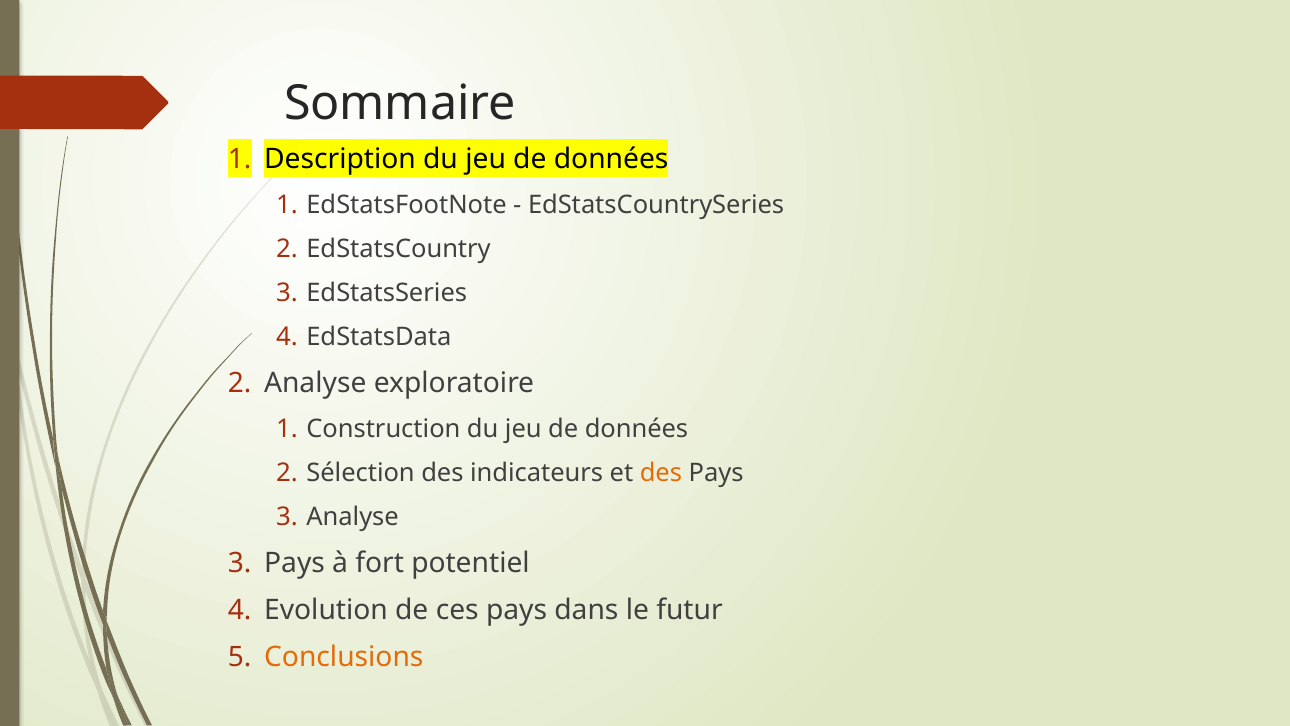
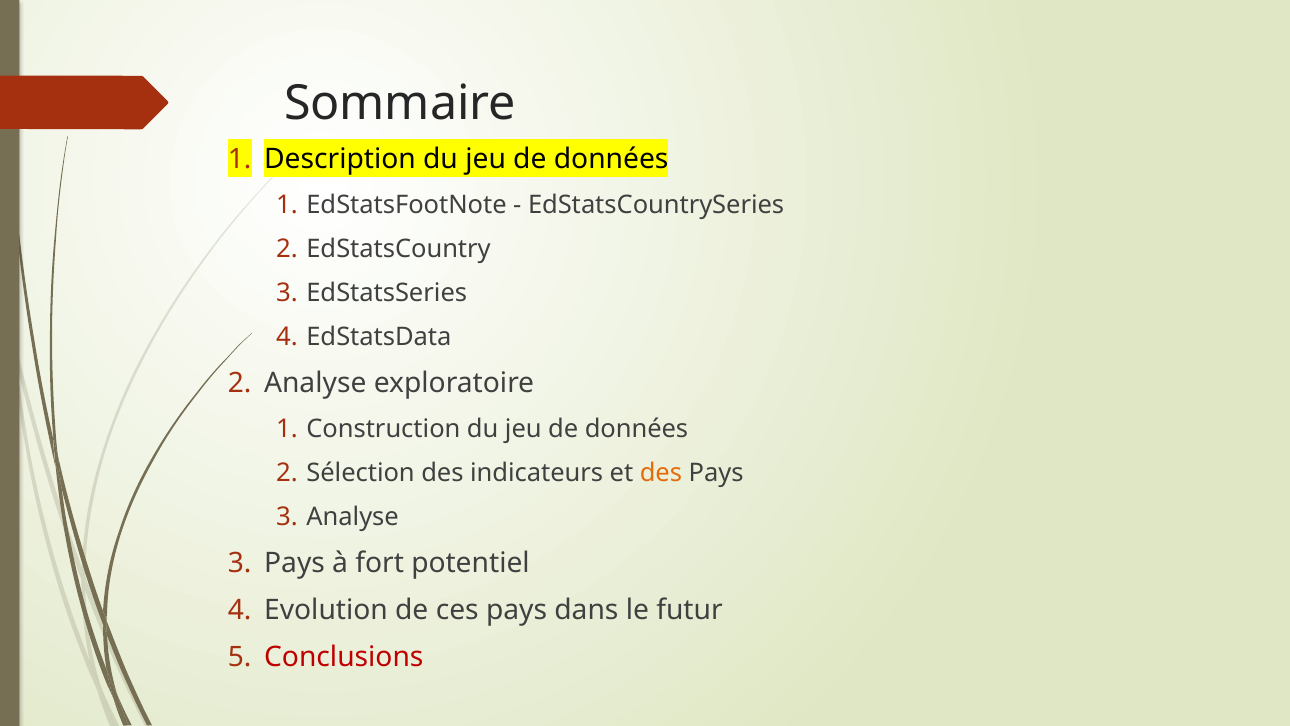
Conclusions colour: orange -> red
